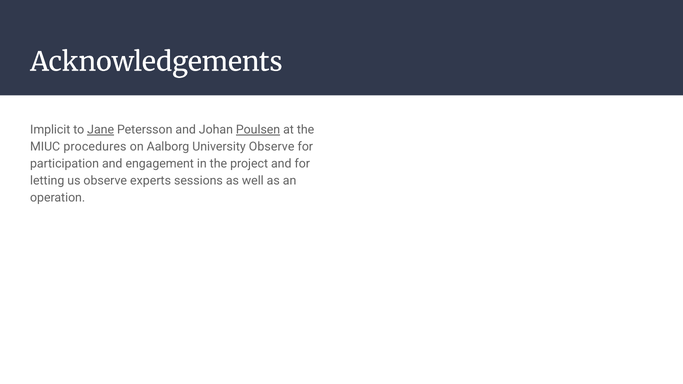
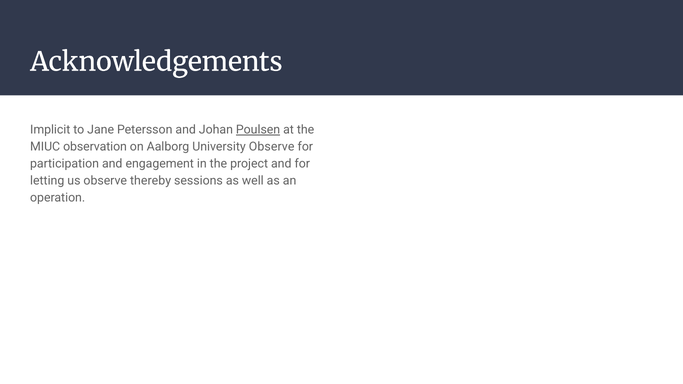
Jane underline: present -> none
procedures: procedures -> observation
experts: experts -> thereby
